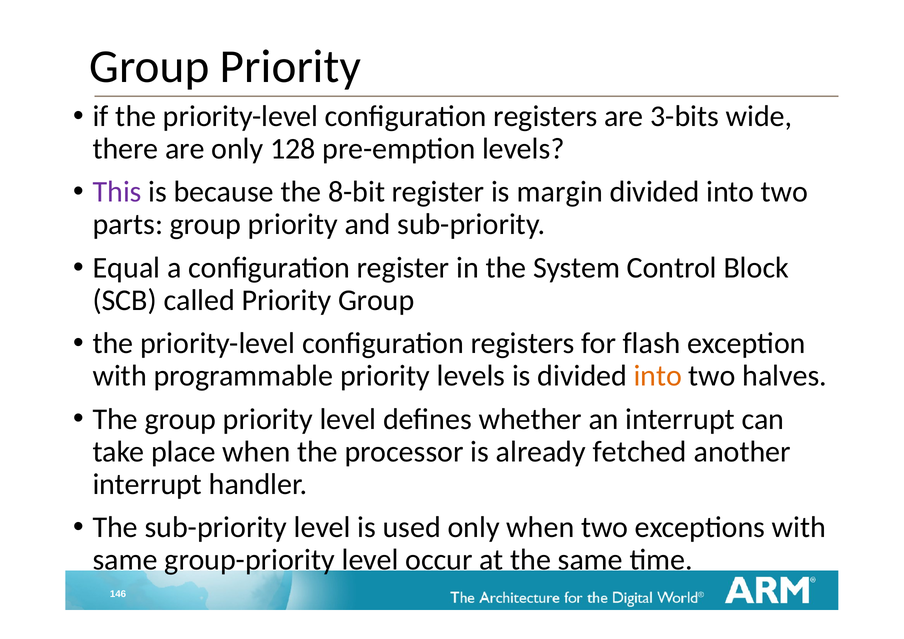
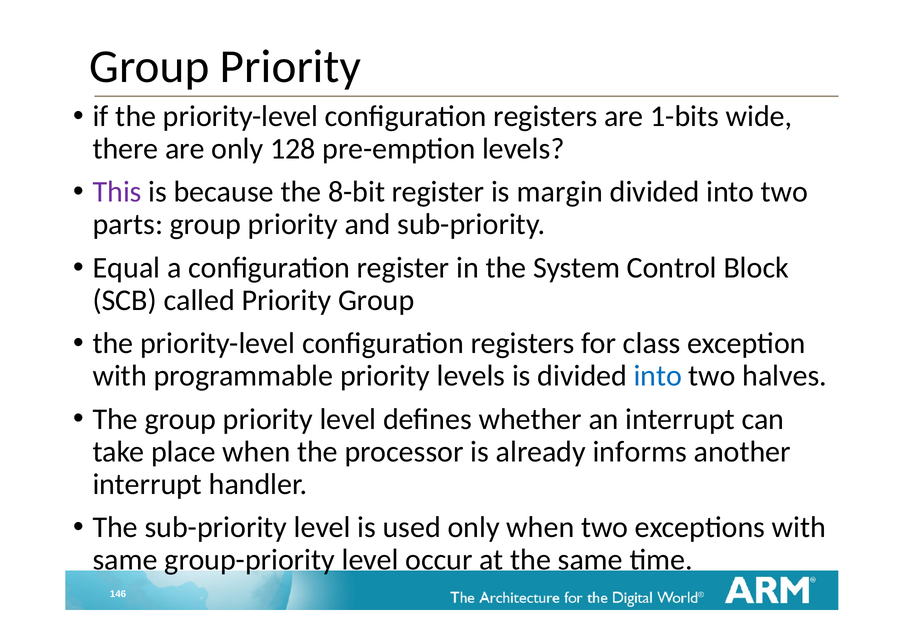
3-bits: 3-bits -> 1-bits
flash: flash -> class
into at (658, 376) colour: orange -> blue
fetched: fetched -> informs
